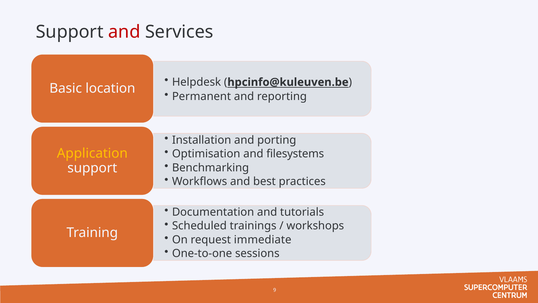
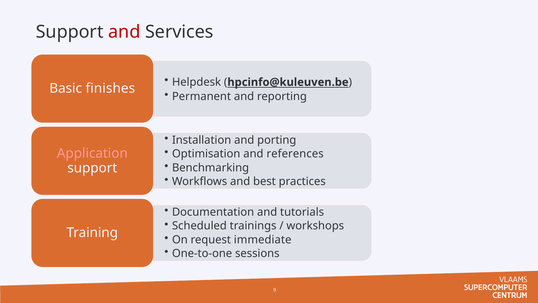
location: location -> finishes
filesystems: filesystems -> references
Application colour: yellow -> pink
